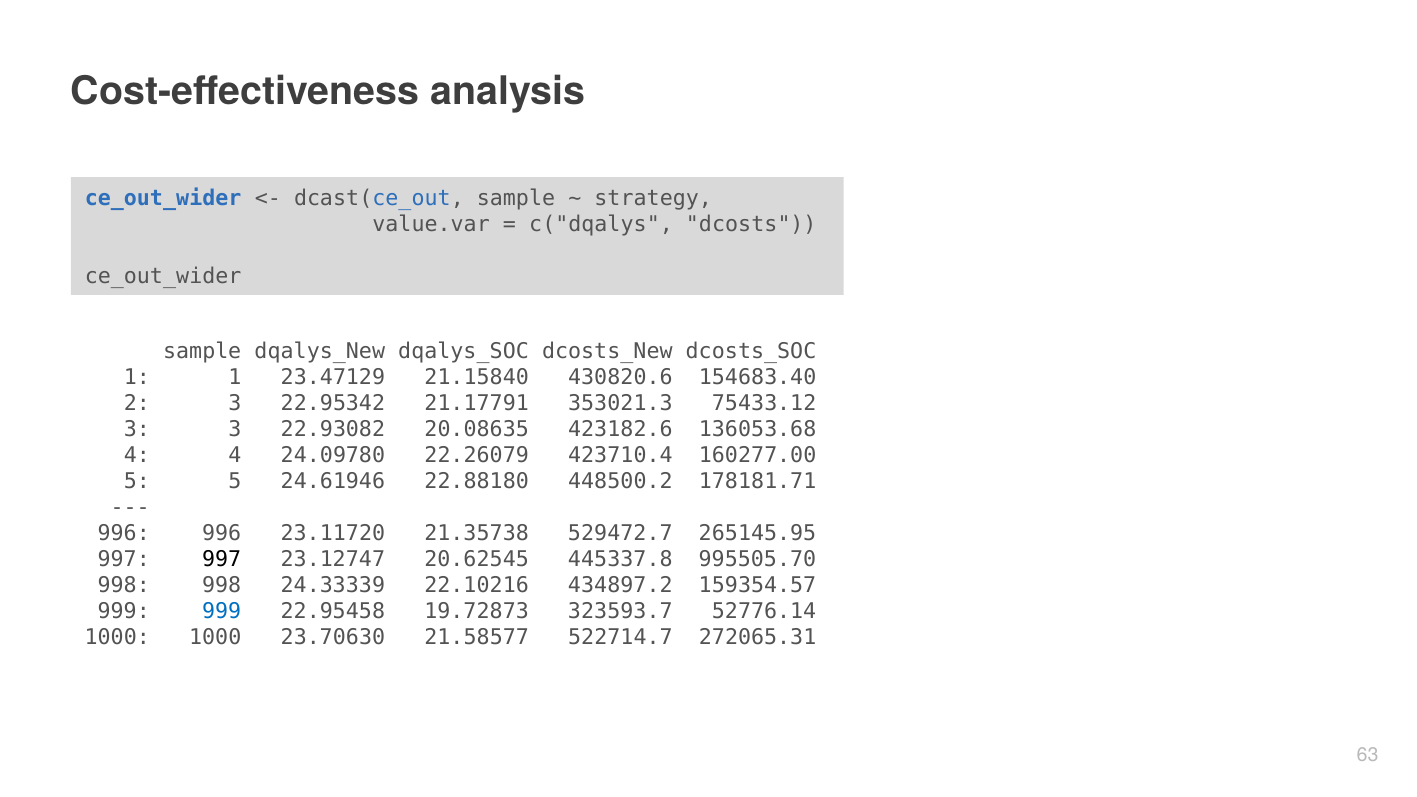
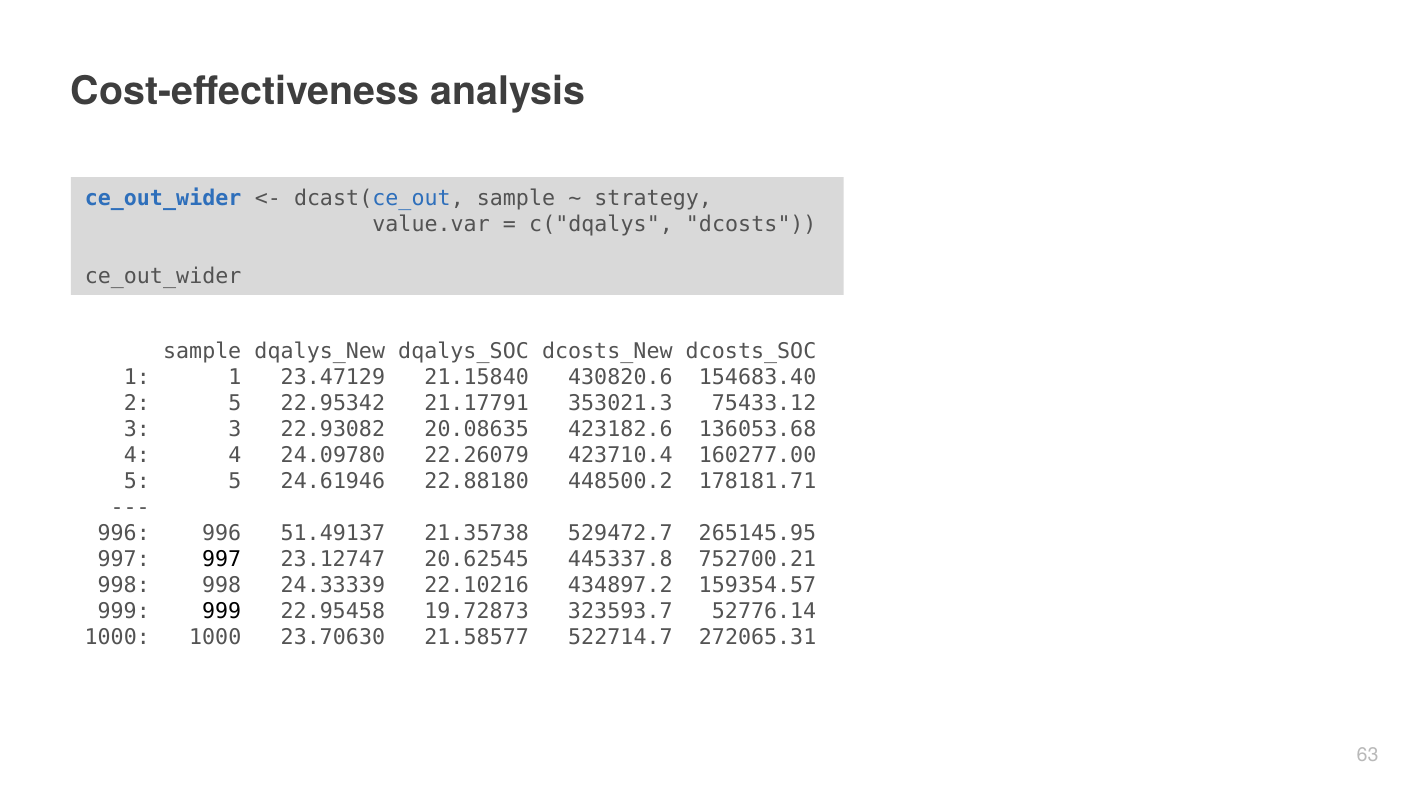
2 3: 3 -> 5
23.11720: 23.11720 -> 51.49137
995505.70: 995505.70 -> 752700.21
999 at (222, 611) colour: blue -> black
